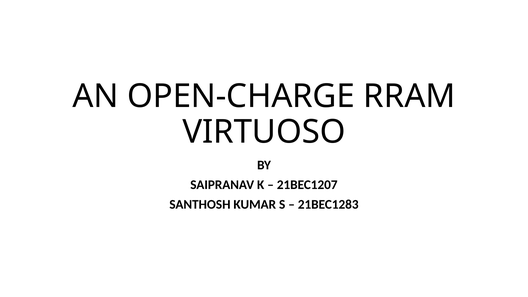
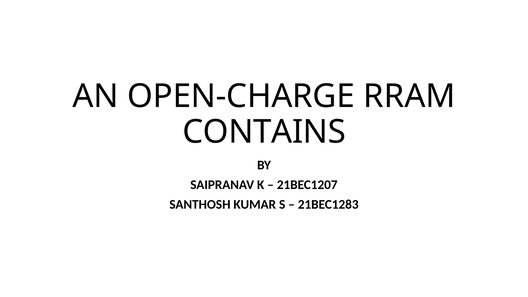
VIRTUOSO: VIRTUOSO -> CONTAINS
